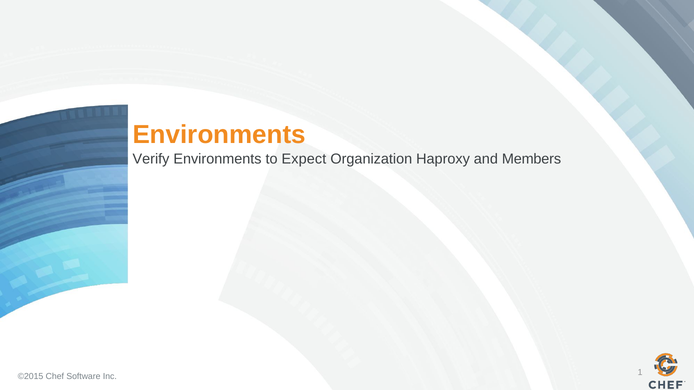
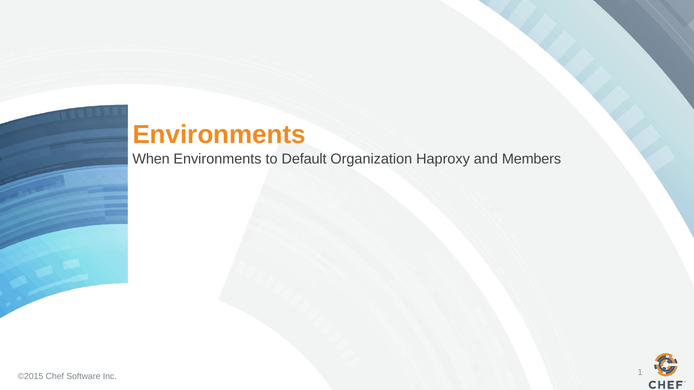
Verify: Verify -> When
Expect: Expect -> Default
